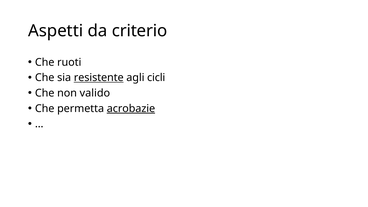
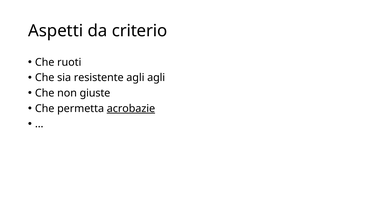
resistente underline: present -> none
agli cicli: cicli -> agli
valido: valido -> giuste
